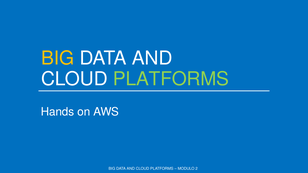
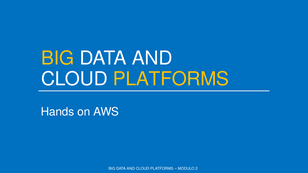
PLATFORMS at (171, 79) colour: light green -> yellow
